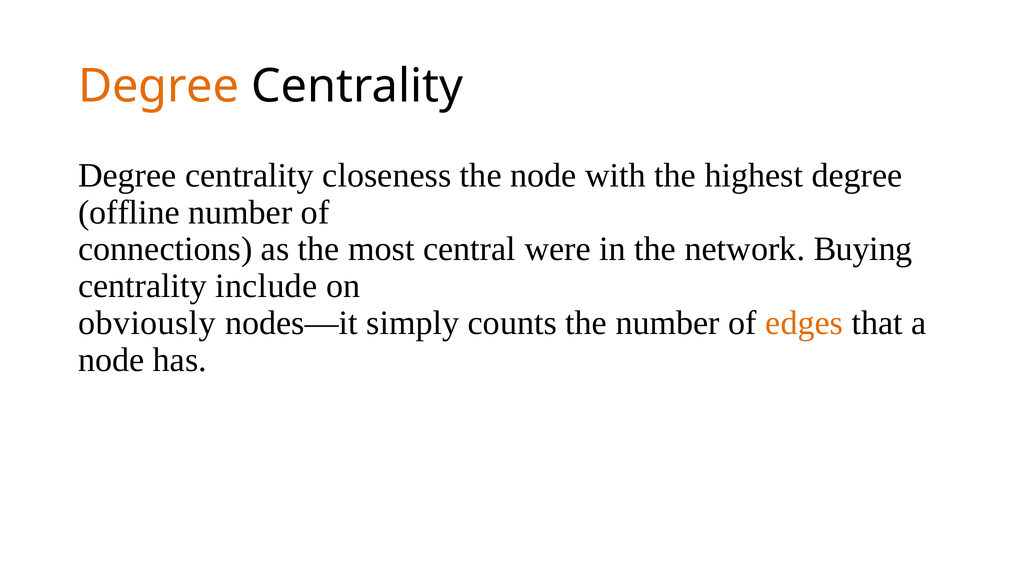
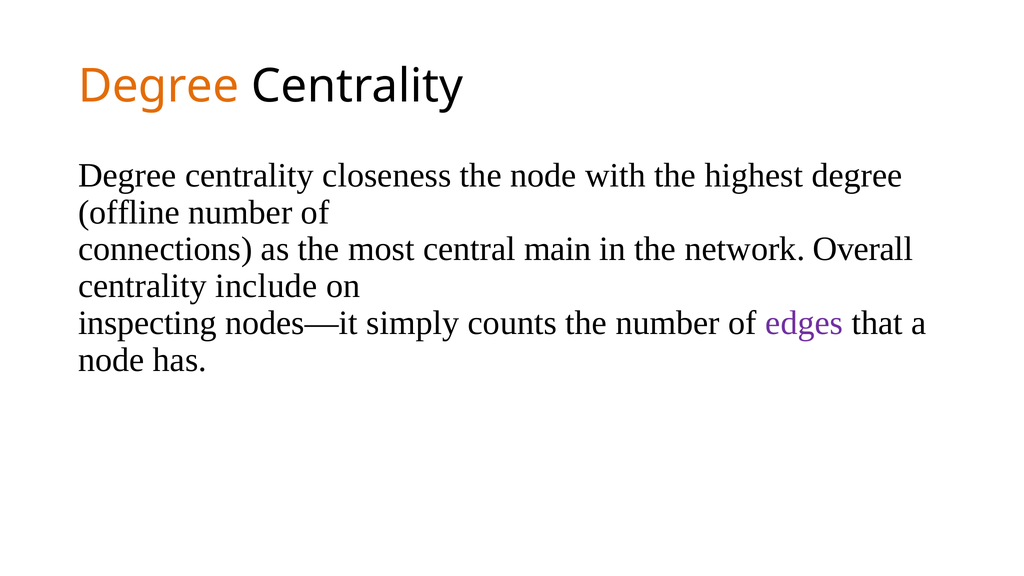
were: were -> main
Buying: Buying -> Overall
obviously: obviously -> inspecting
edges colour: orange -> purple
